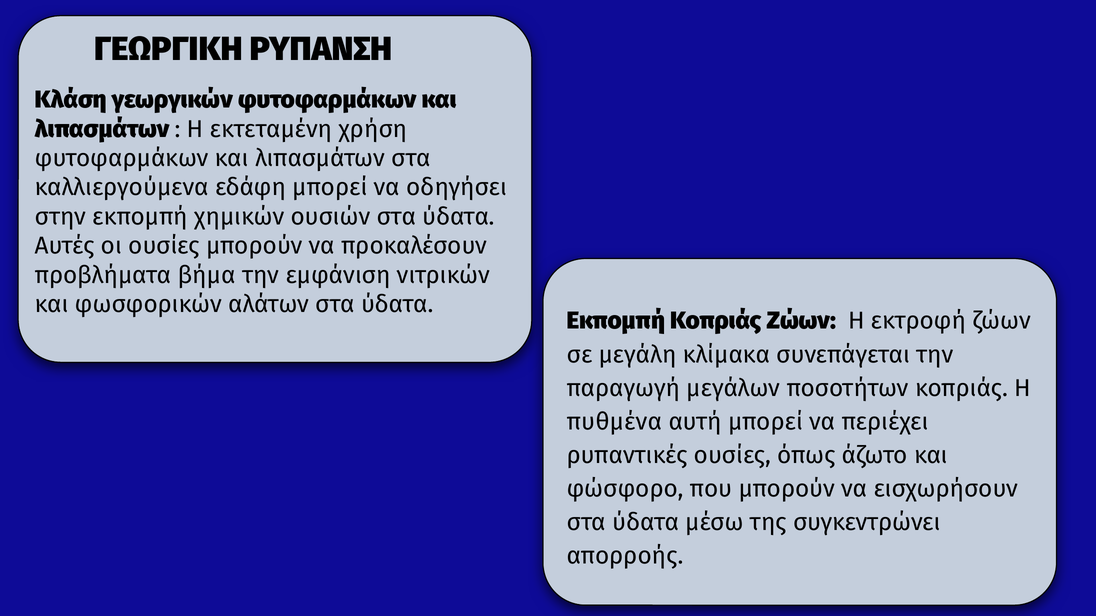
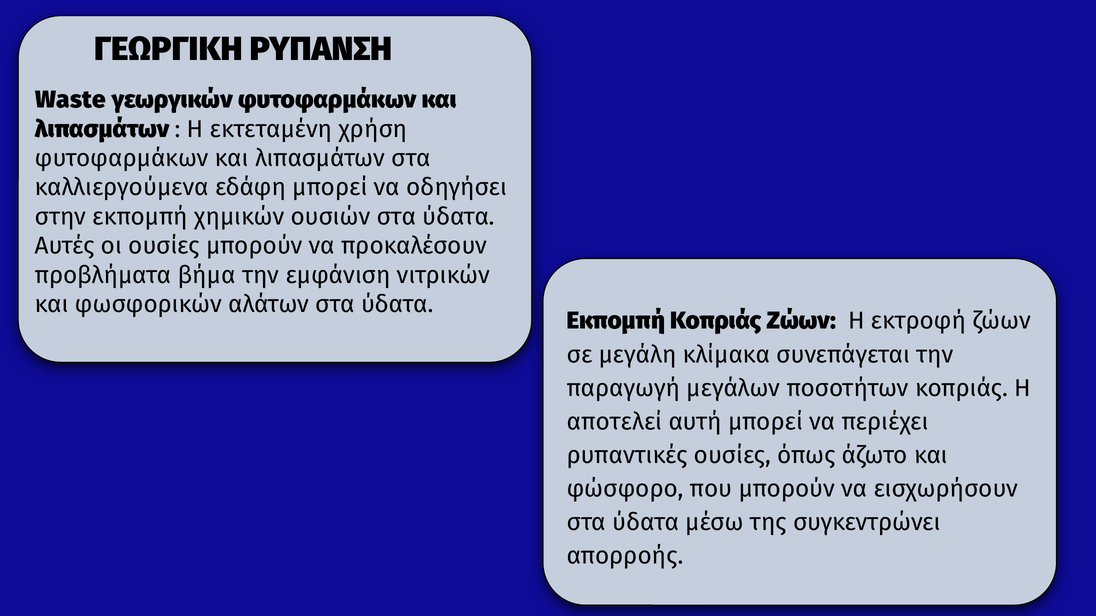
Κλάση: Κλάση -> Waste
πυθμένα: πυθμένα -> αποτελεί
